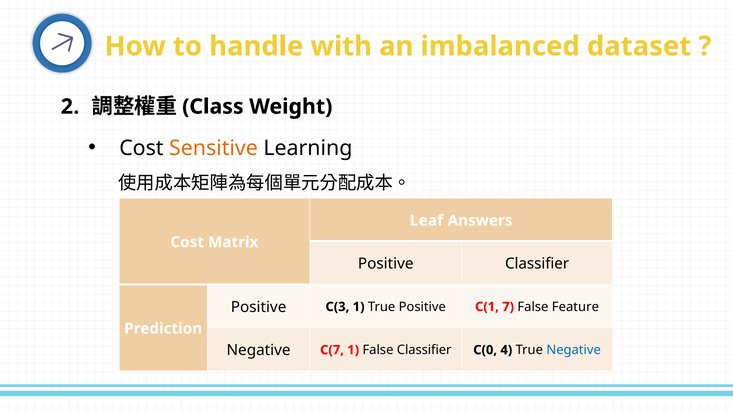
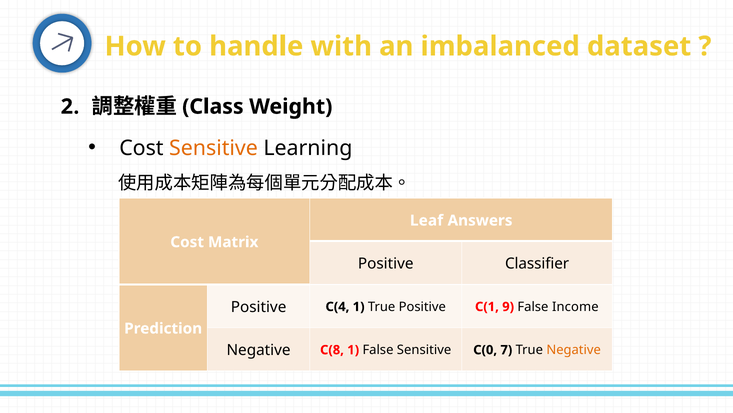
C(3: C(3 -> C(4
7: 7 -> 9
Feature: Feature -> Income
C(7: C(7 -> C(8
False Classifier: Classifier -> Sensitive
4: 4 -> 7
Negative at (574, 349) colour: blue -> orange
